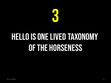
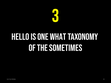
LIVED: LIVED -> WHAT
HORSENESS: HORSENESS -> SOMETIMES
